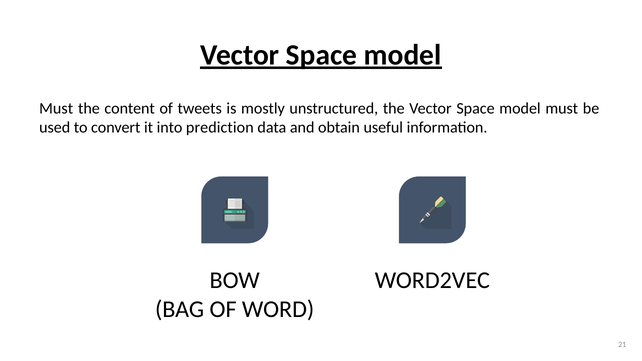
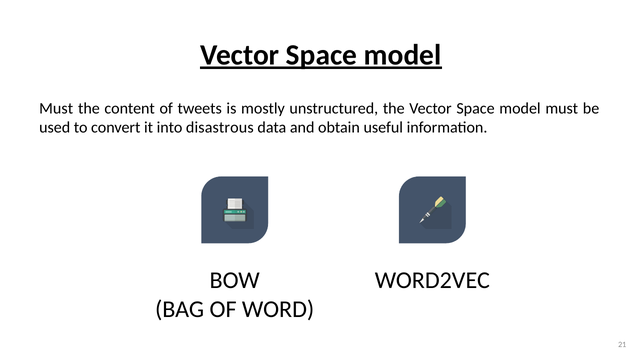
prediction: prediction -> disastrous
